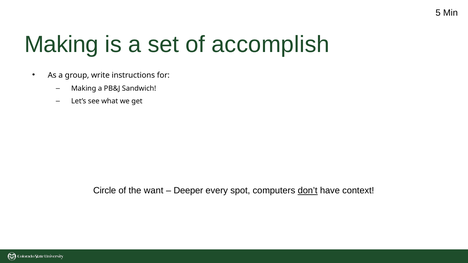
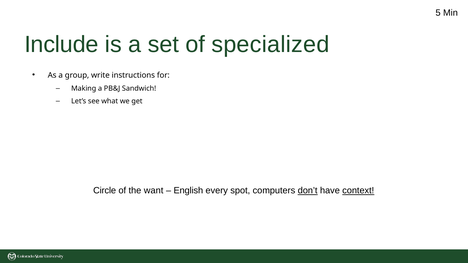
Making at (62, 44): Making -> Include
accomplish: accomplish -> specialized
Deeper: Deeper -> English
context underline: none -> present
